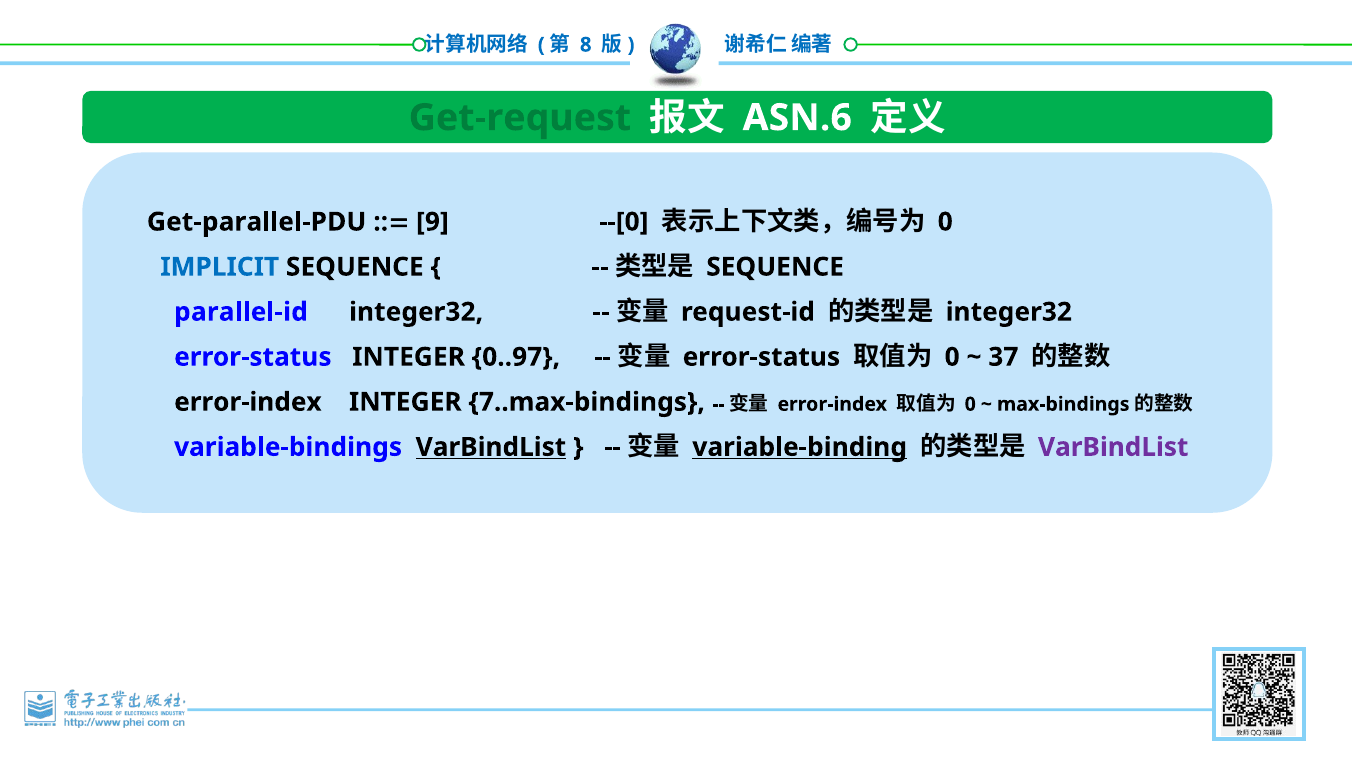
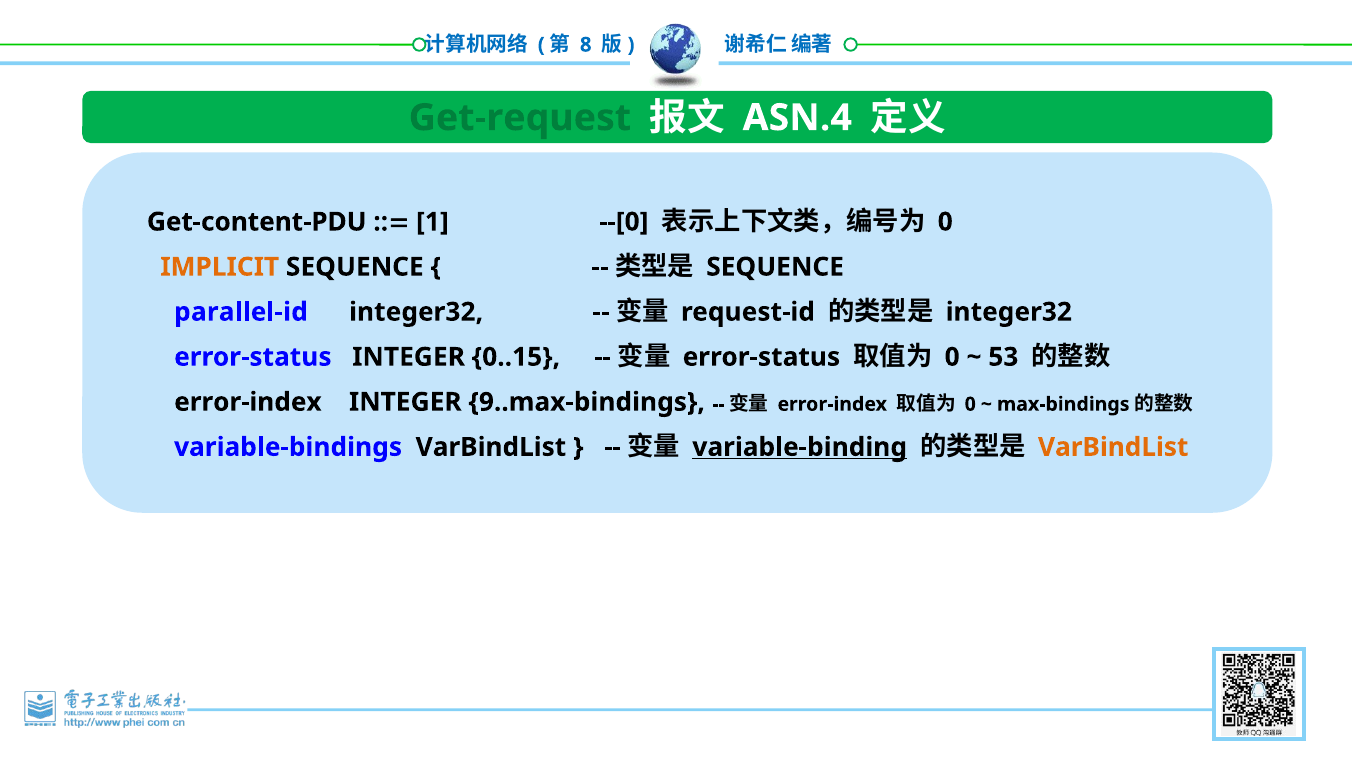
ASN.6: ASN.6 -> ASN.4
Get-parallel-PDU: Get-parallel-PDU -> Get-content-PDU
9: 9 -> 1
IMPLICIT colour: blue -> orange
0..97: 0..97 -> 0..15
37: 37 -> 53
7..max-bindings: 7..max-bindings -> 9..max-bindings
VarBindList at (491, 447) underline: present -> none
VarBindList at (1113, 447) colour: purple -> orange
